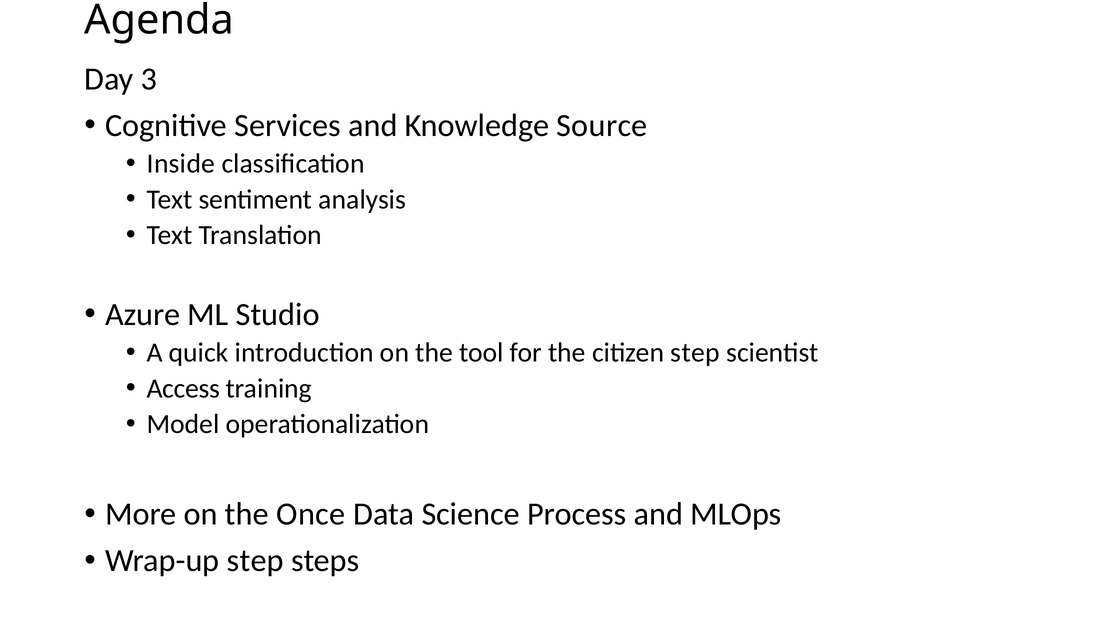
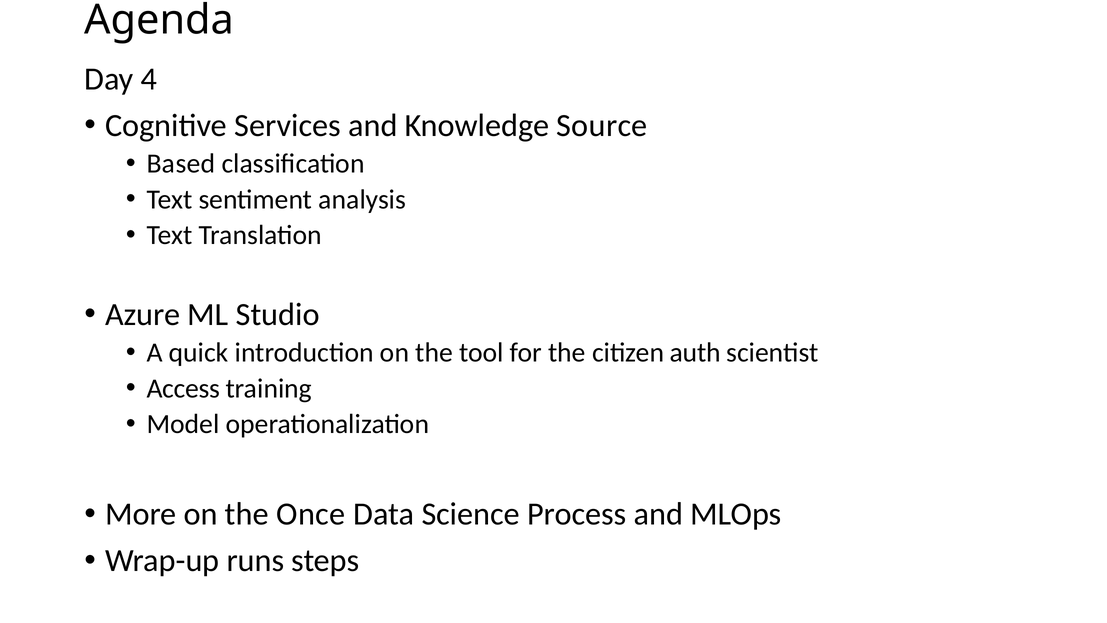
3: 3 -> 4
Inside: Inside -> Based
citizen step: step -> auth
Wrap-up step: step -> runs
